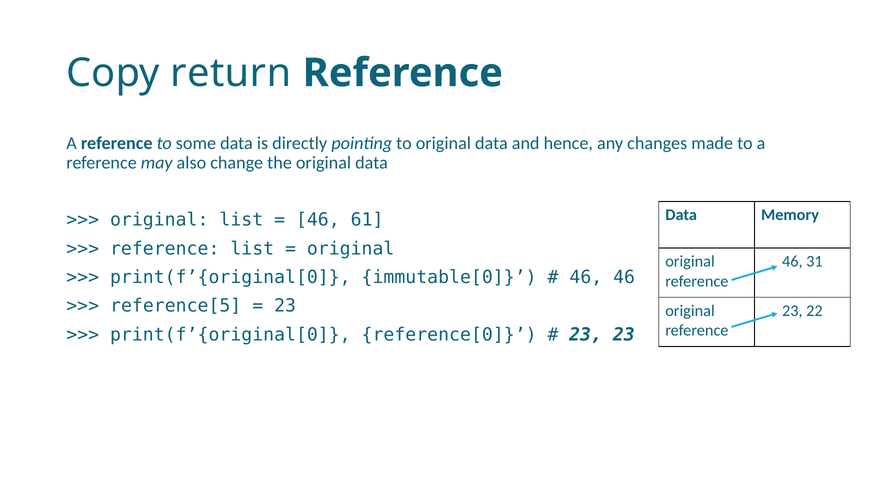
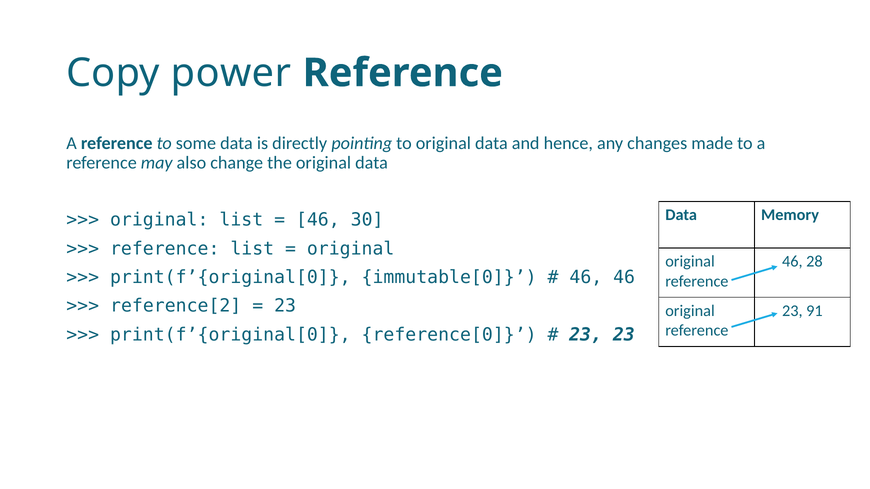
return: return -> power
61: 61 -> 30
31: 31 -> 28
reference[5: reference[5 -> reference[2
22: 22 -> 91
